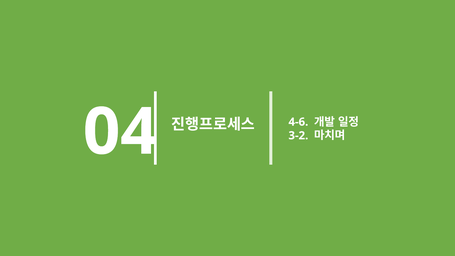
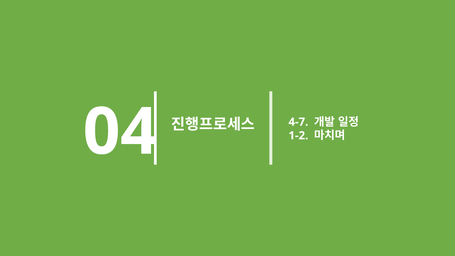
4-6: 4-6 -> 4-7
3-2: 3-2 -> 1-2
